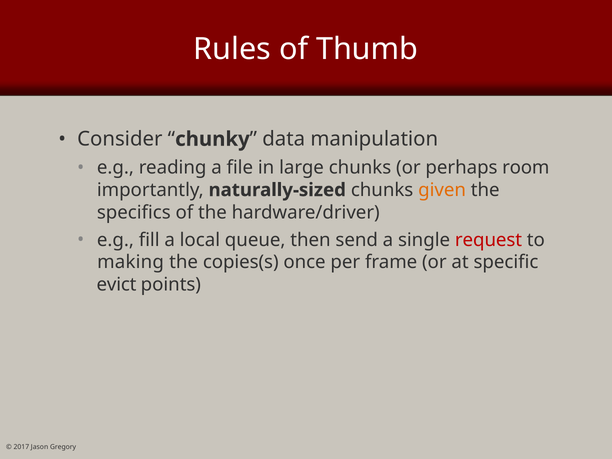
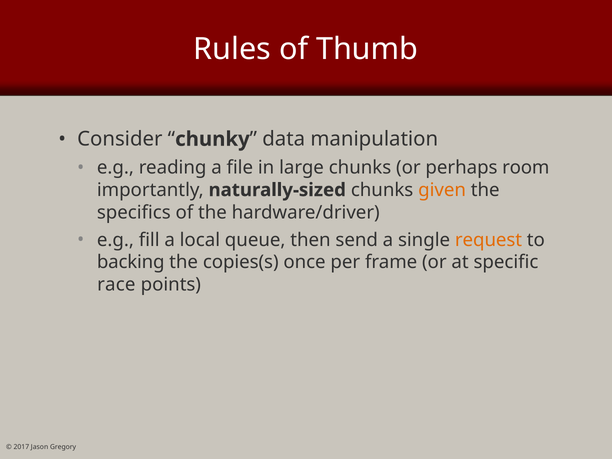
request colour: red -> orange
making: making -> backing
evict: evict -> race
